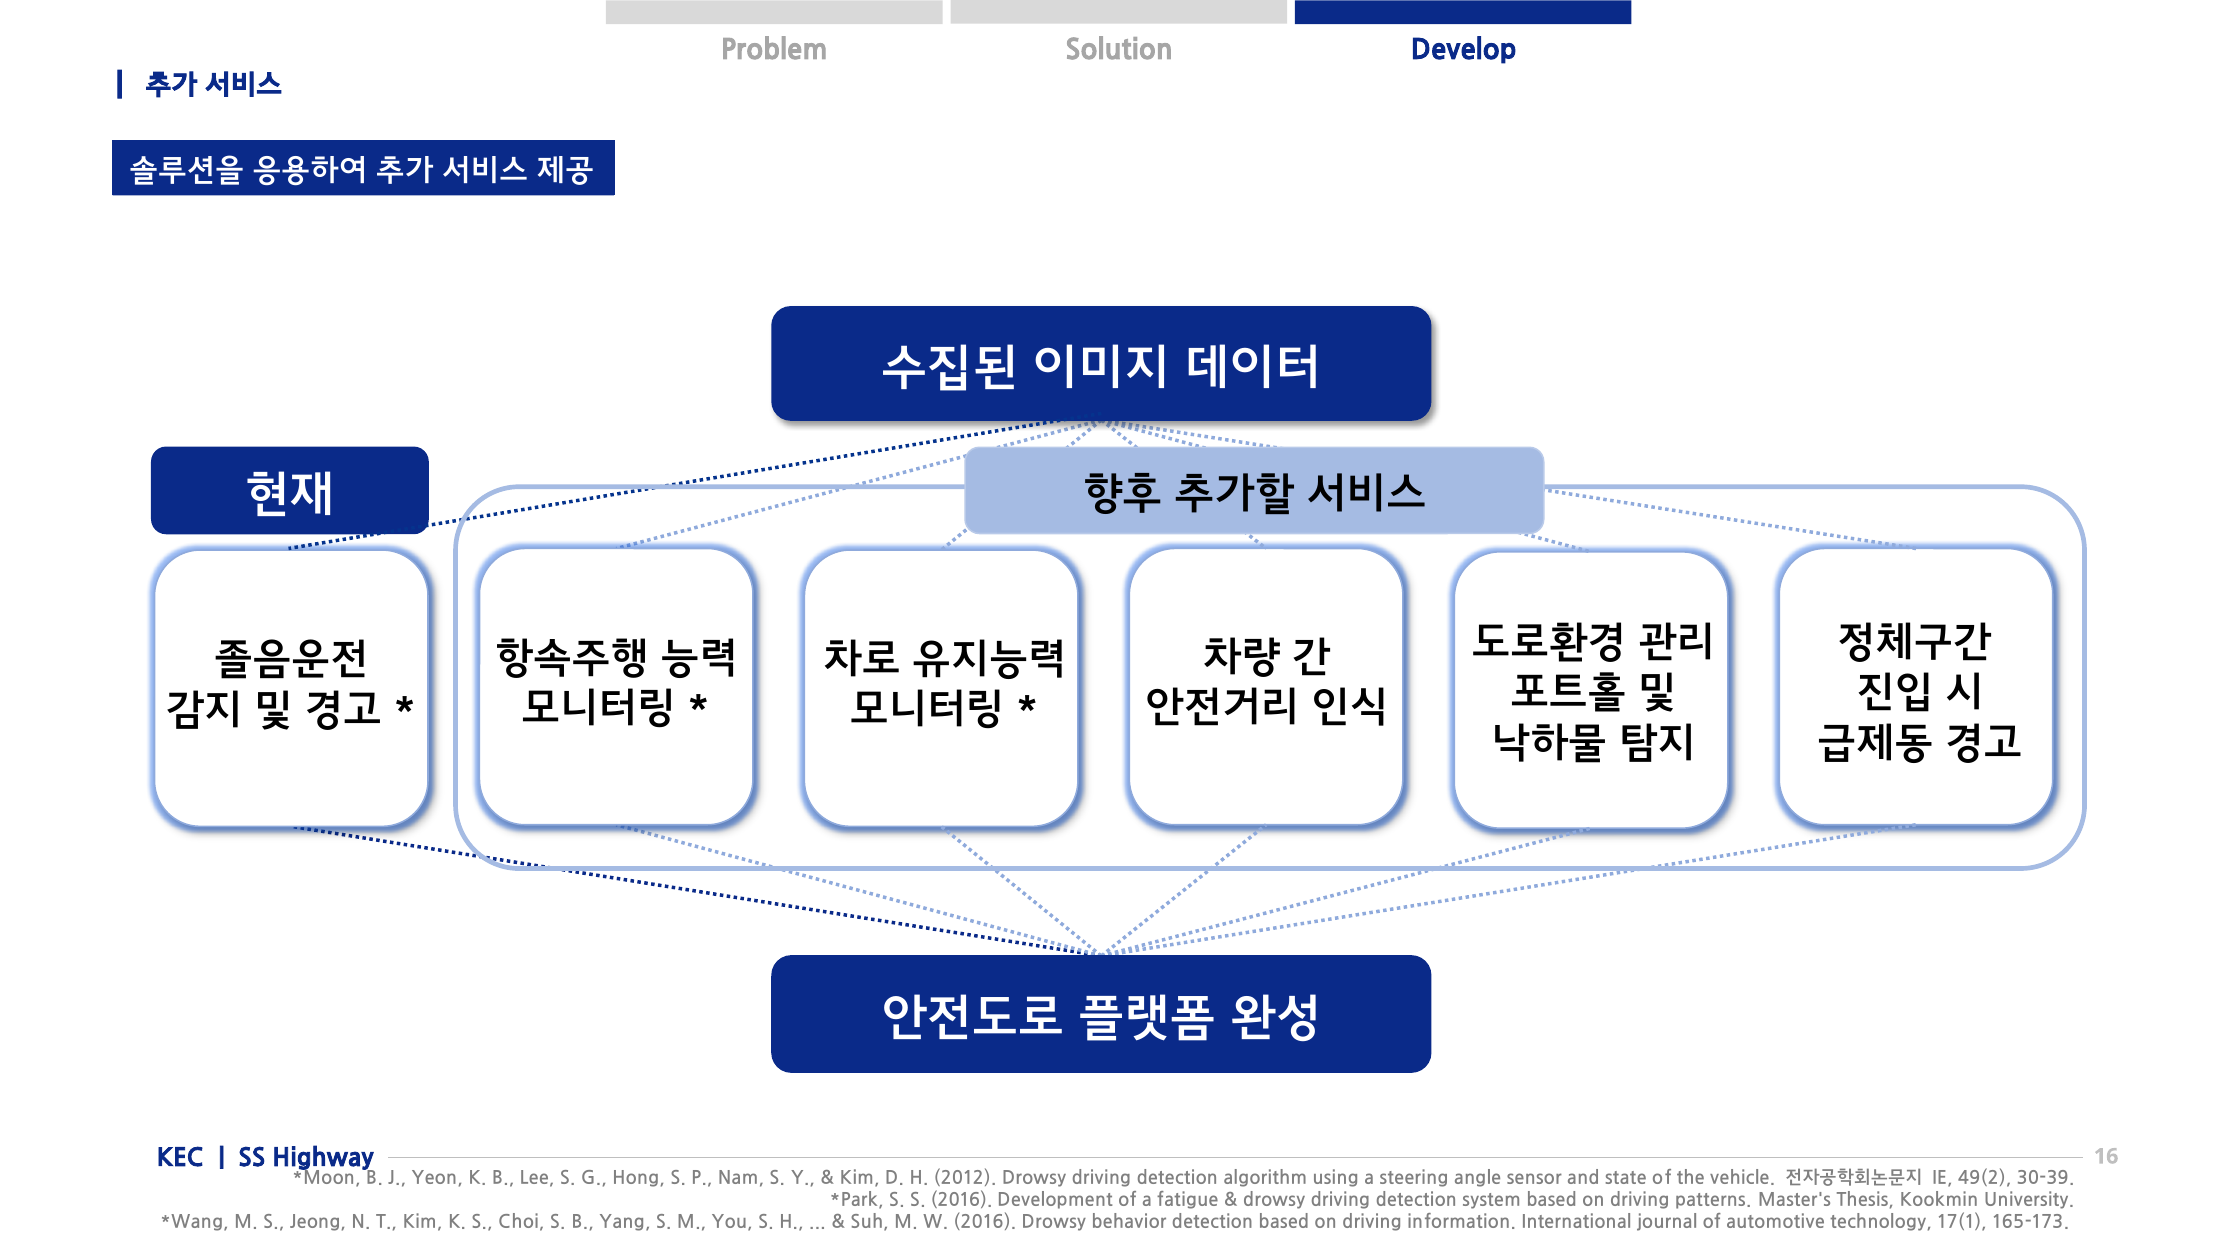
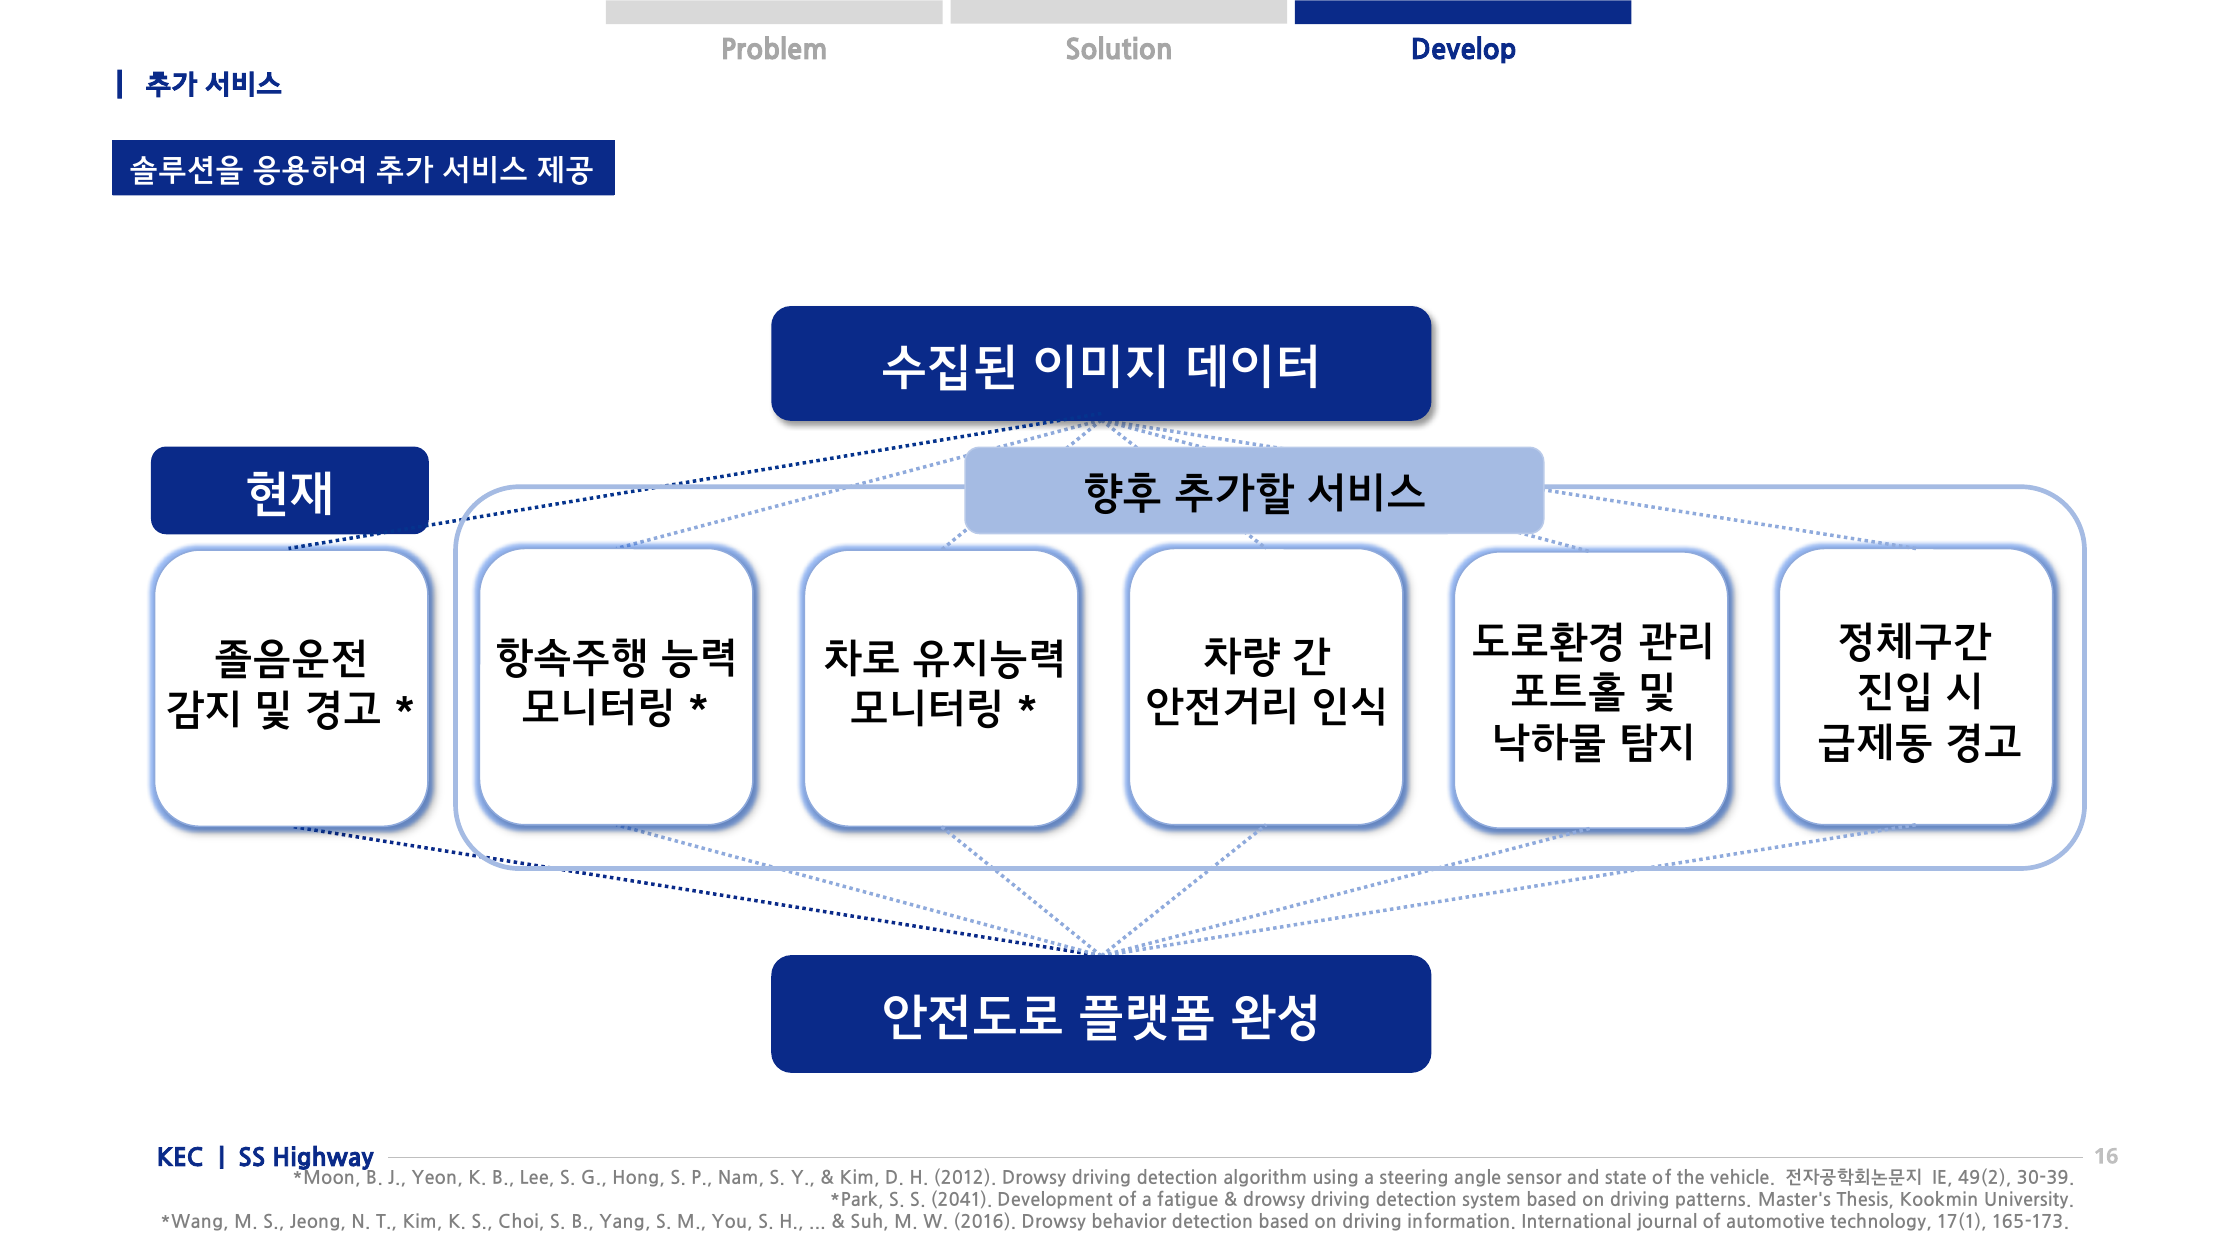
S 2016: 2016 -> 2041
